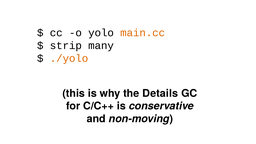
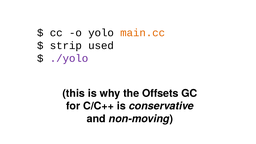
many: many -> used
./yolo colour: orange -> purple
Details: Details -> Offsets
